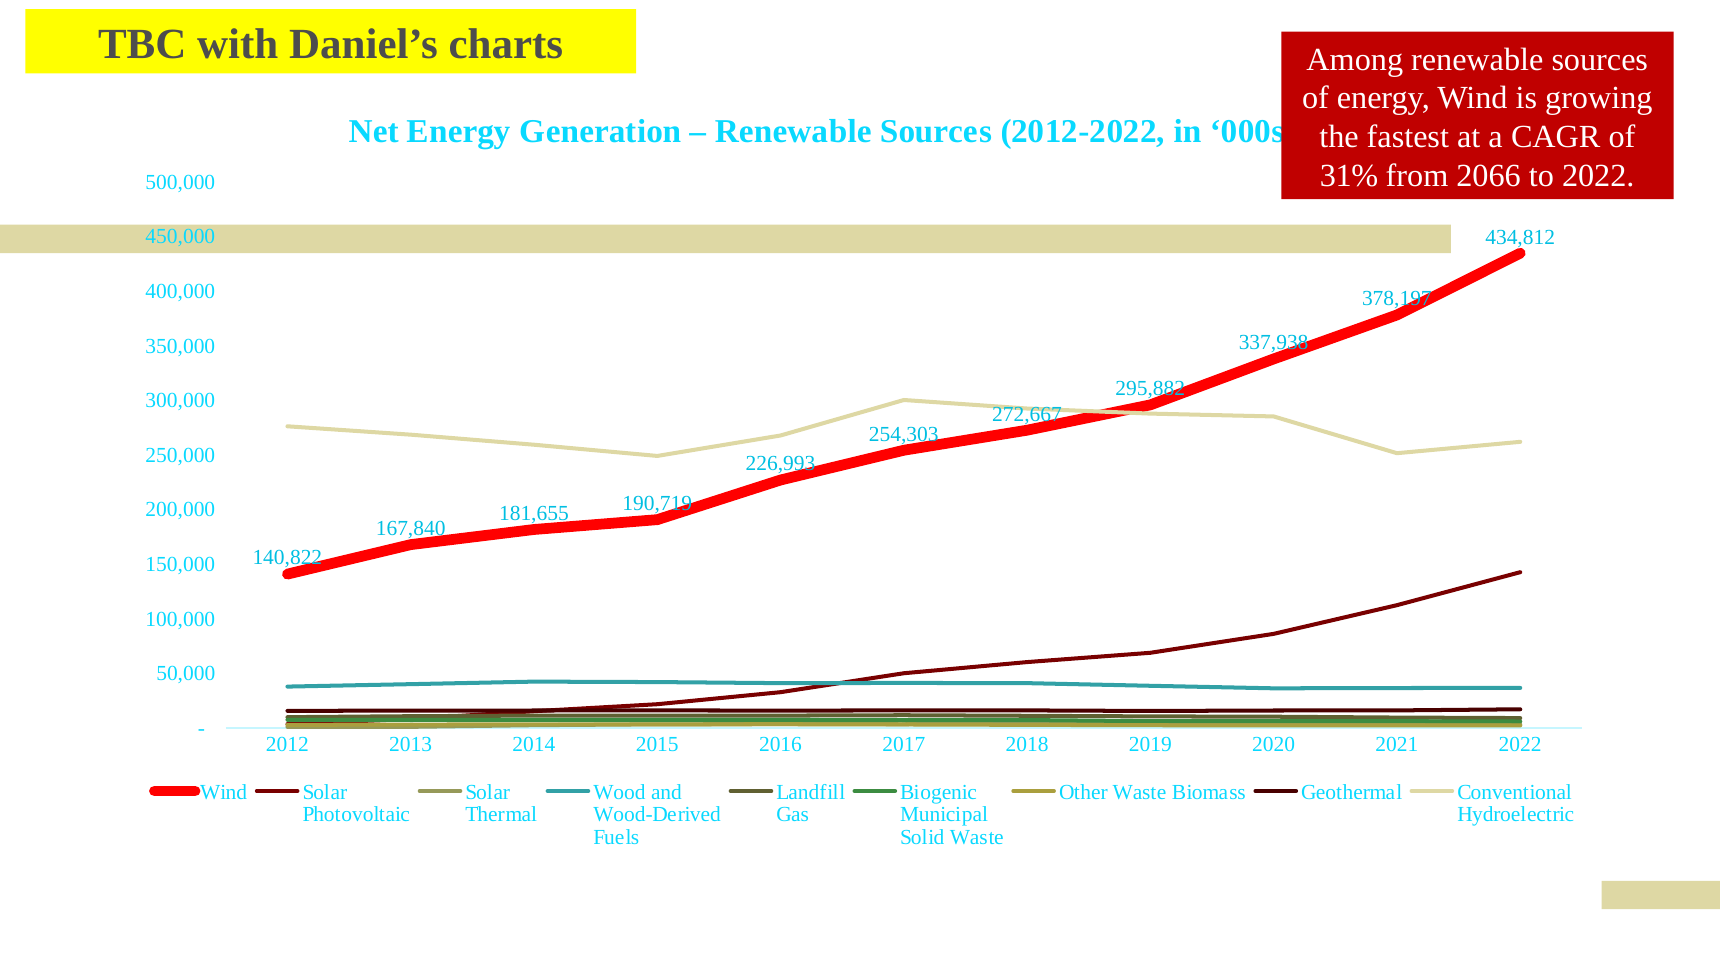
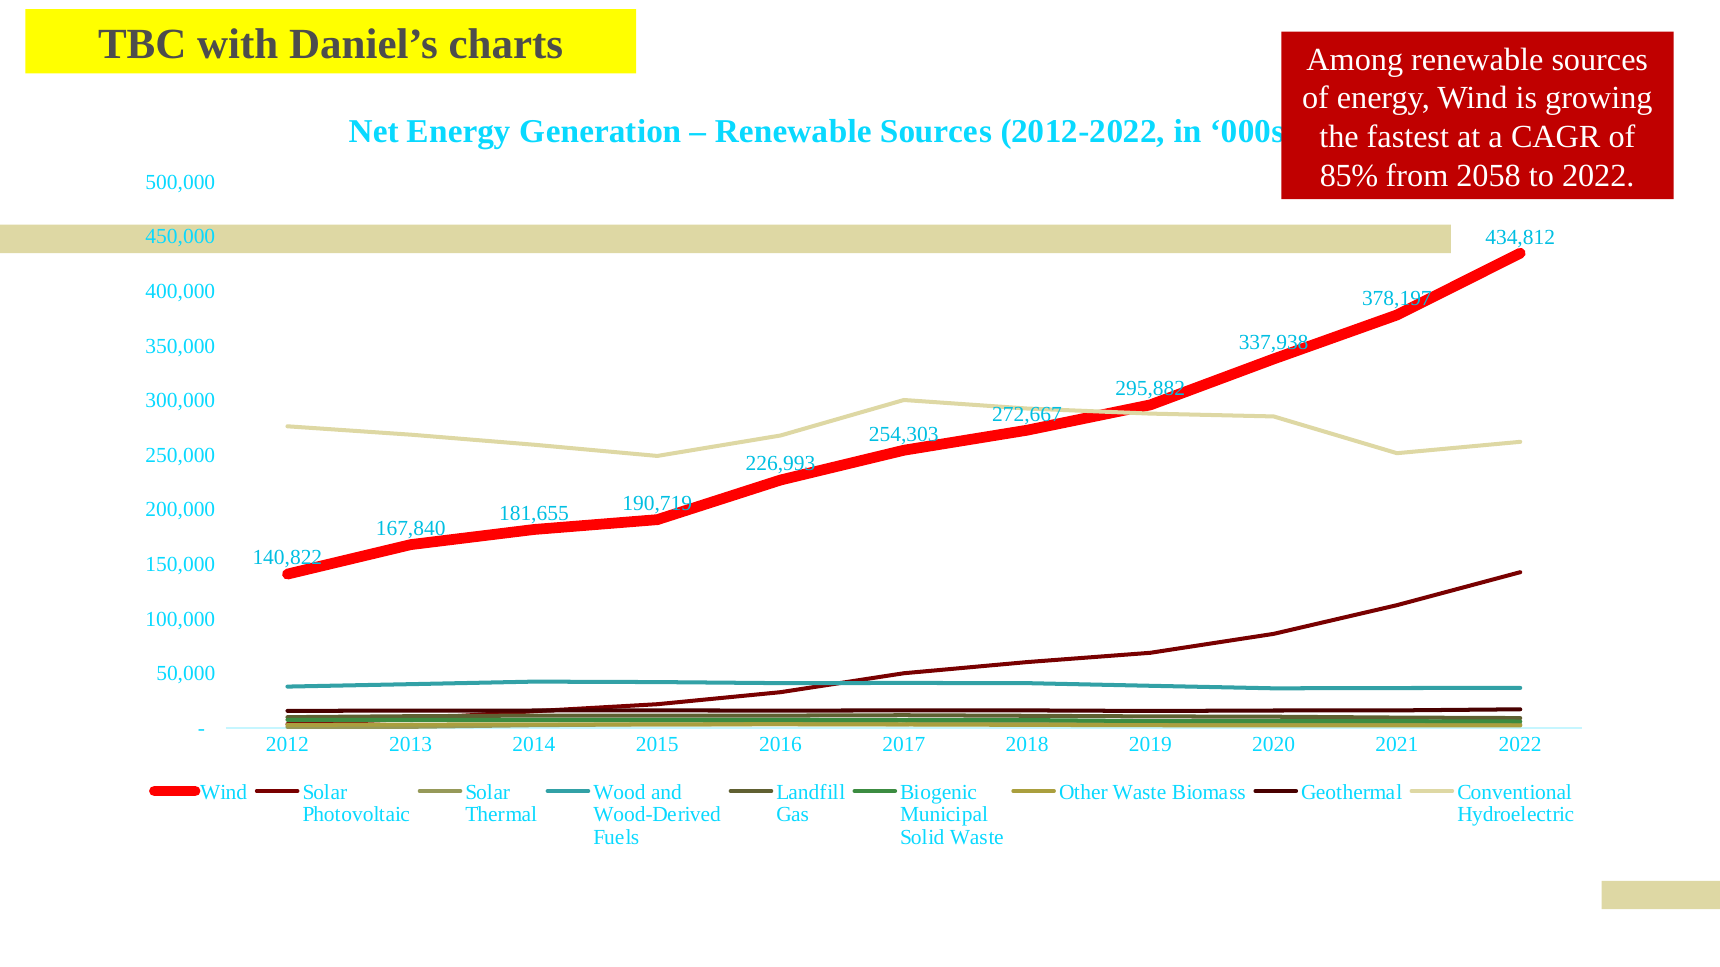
31%: 31% -> 85%
2066: 2066 -> 2058
